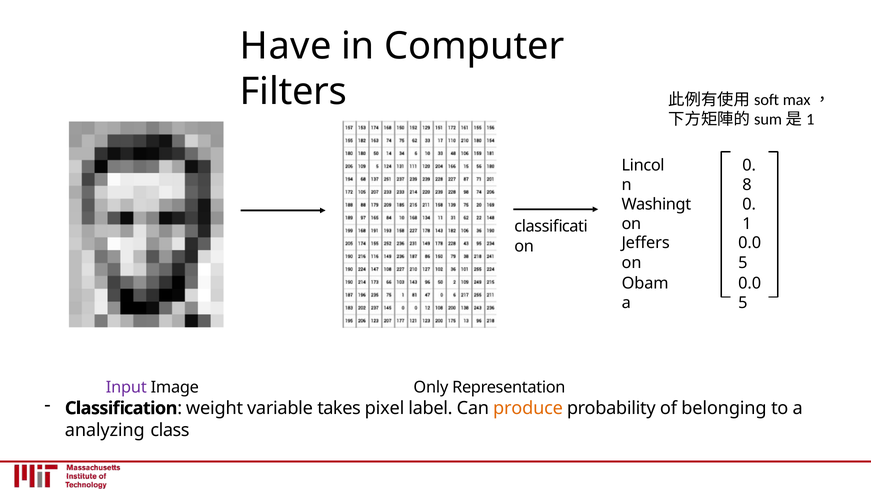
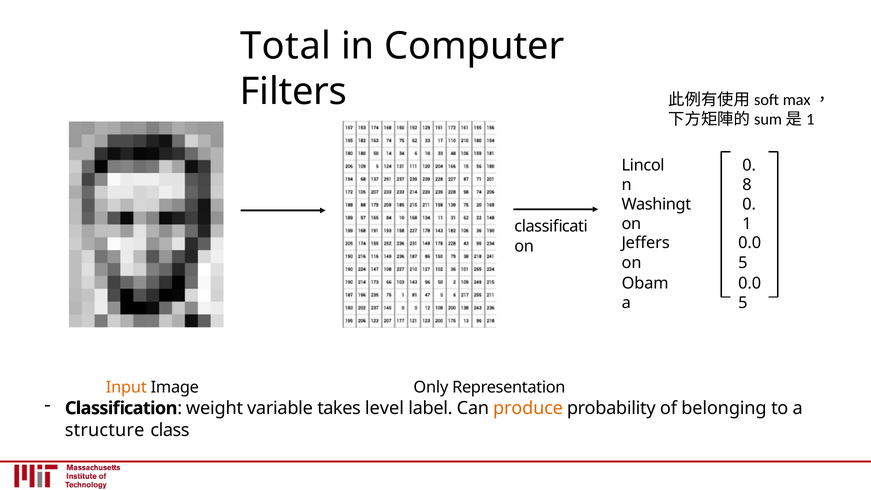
Have: Have -> Total
Input colour: purple -> orange
pixel: pixel -> level
analyzing: analyzing -> structure
